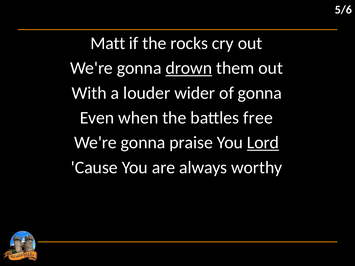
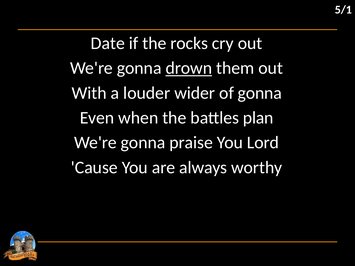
5/6: 5/6 -> 5/1
Matt: Matt -> Date
free: free -> plan
Lord underline: present -> none
